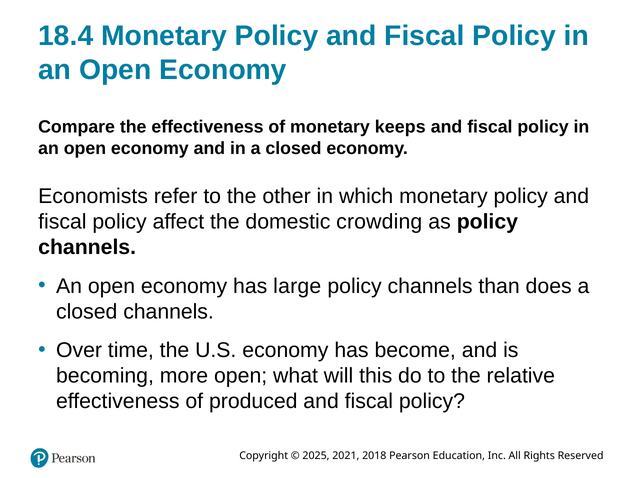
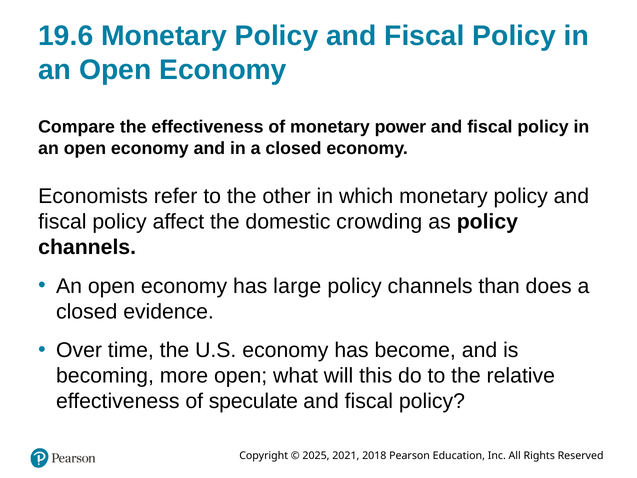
18.4: 18.4 -> 19.6
keeps: keeps -> power
closed channels: channels -> evidence
produced: produced -> speculate
